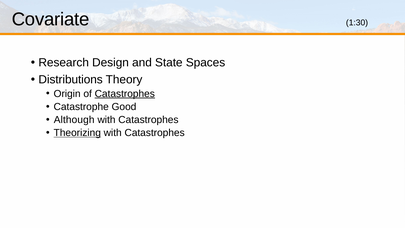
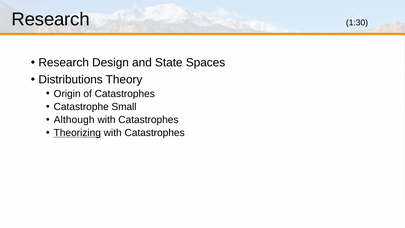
Covariate at (51, 19): Covariate -> Research
Catastrophes at (125, 94) underline: present -> none
Good: Good -> Small
